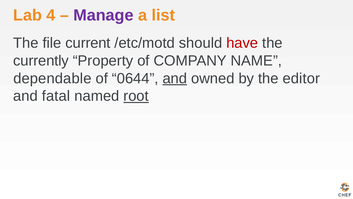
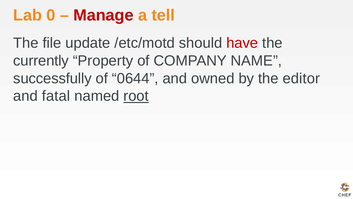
4: 4 -> 0
Manage colour: purple -> red
list: list -> tell
current: current -> update
dependable: dependable -> successfully
and at (175, 78) underline: present -> none
